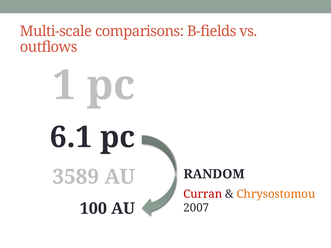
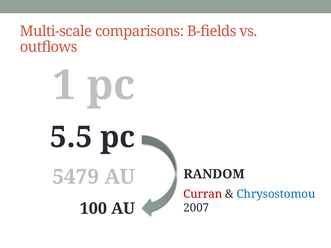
6.1: 6.1 -> 5.5
3589: 3589 -> 5479
Chrysostomou colour: orange -> blue
